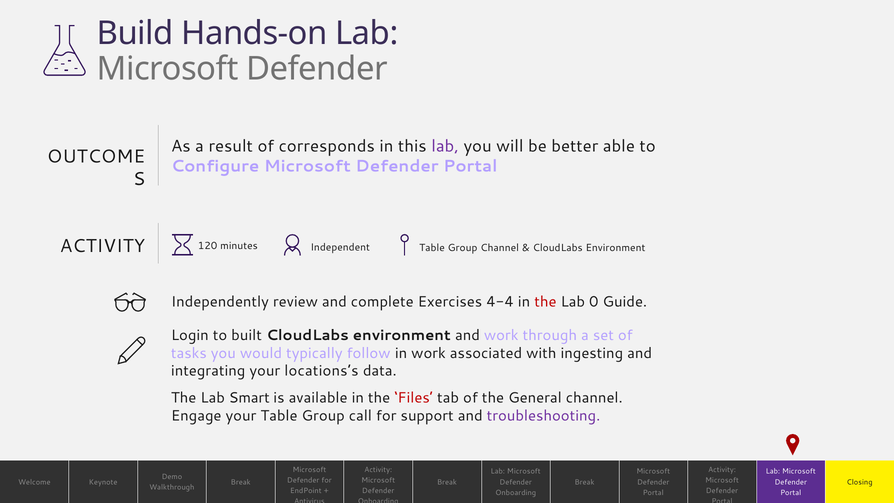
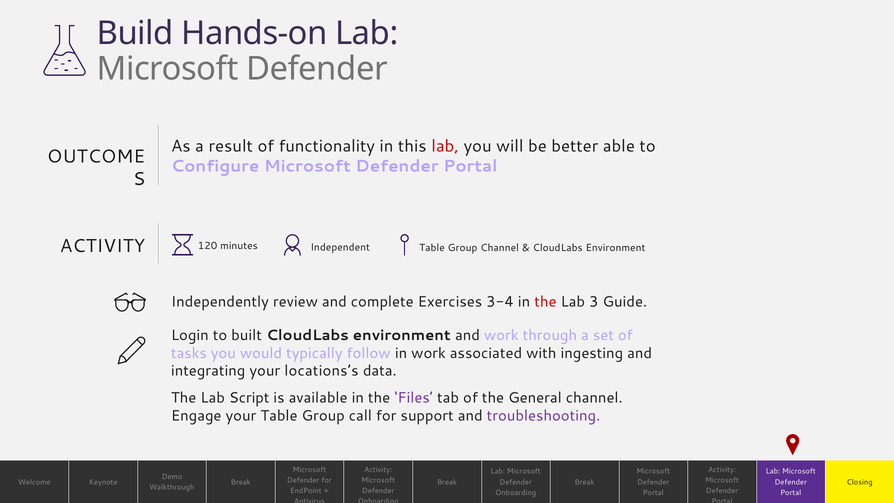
corresponds: corresponds -> functionality
lab at (445, 146) colour: purple -> red
4-4: 4-4 -> 3-4
0: 0 -> 3
Smart: Smart -> Script
Files colour: red -> purple
